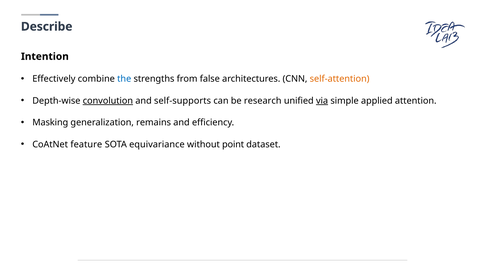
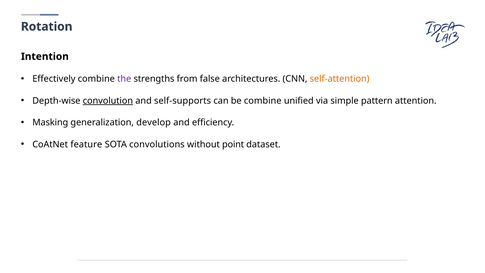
Describe: Describe -> Rotation
the colour: blue -> purple
be research: research -> combine
via underline: present -> none
applied: applied -> pattern
remains: remains -> develop
equivariance: equivariance -> convolutions
